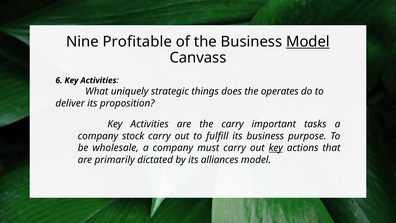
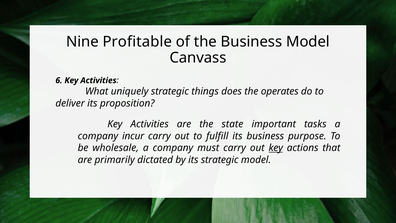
Model at (308, 42) underline: present -> none
the carry: carry -> state
stock: stock -> incur
its alliances: alliances -> strategic
